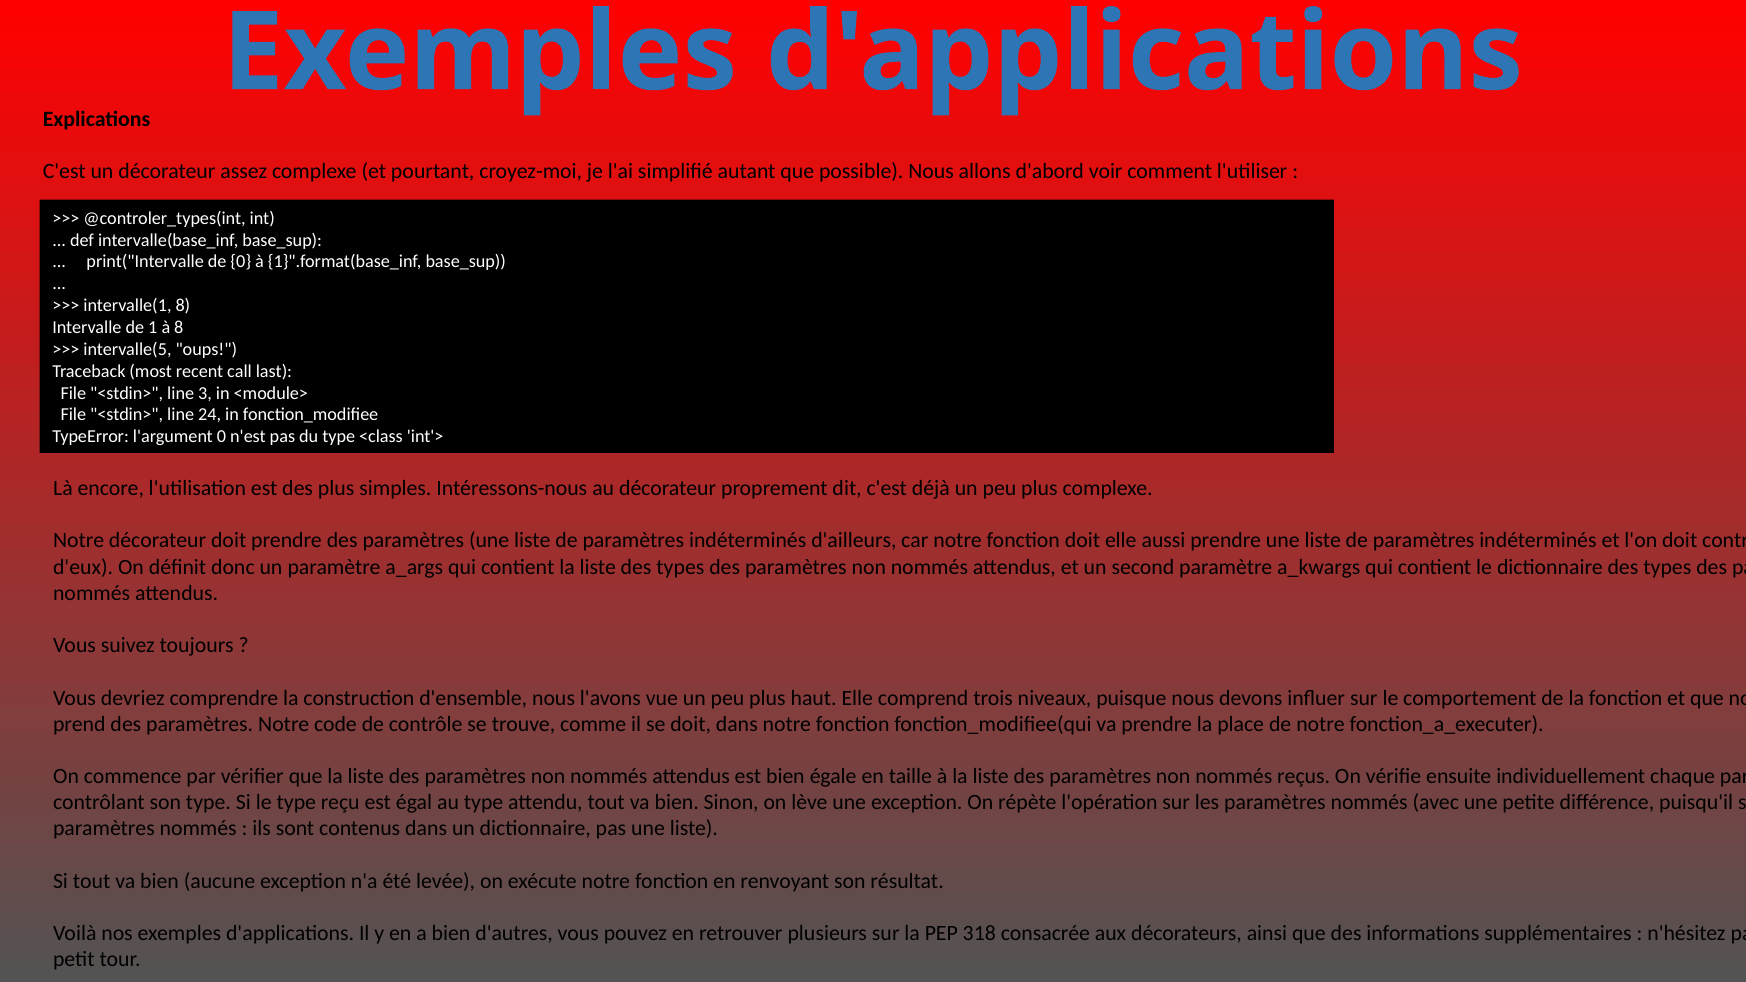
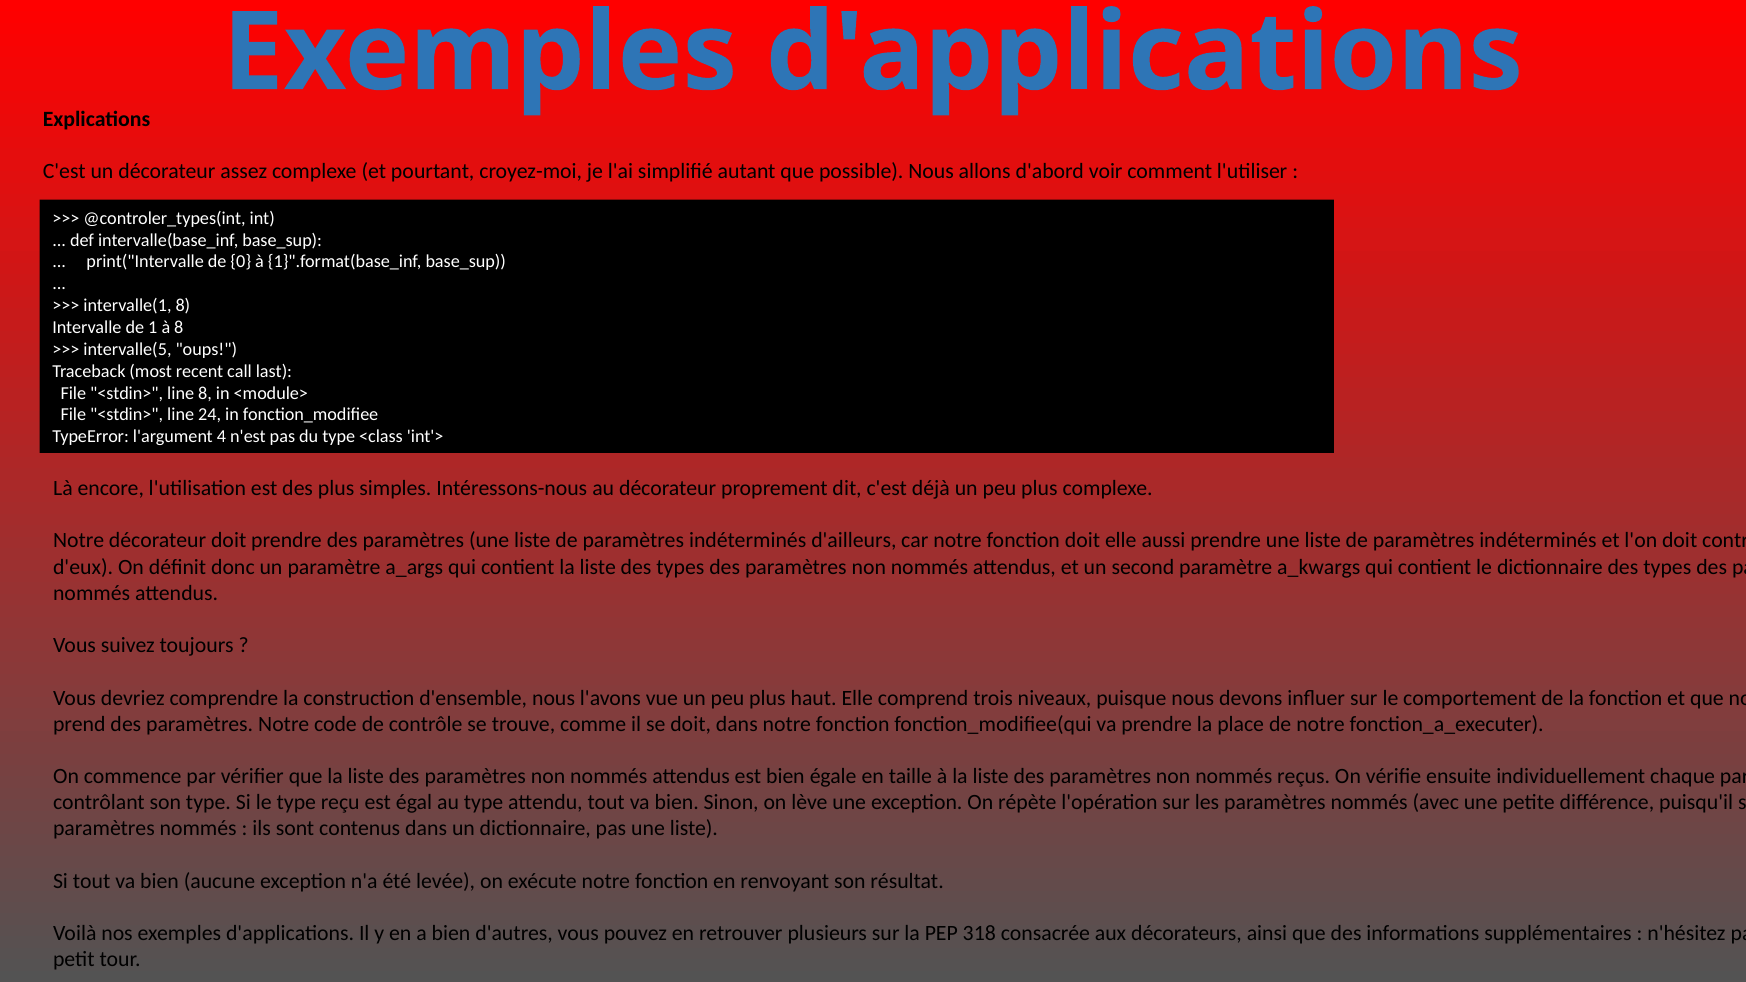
line 3: 3 -> 8
l'argument 0: 0 -> 4
